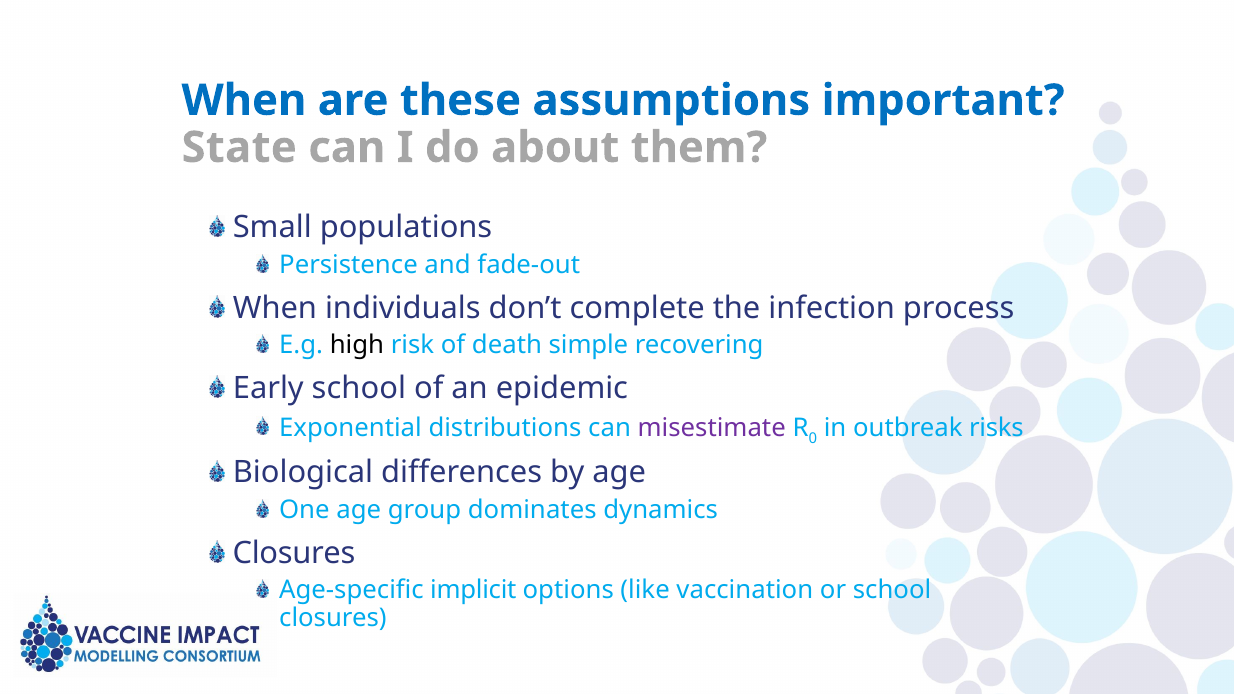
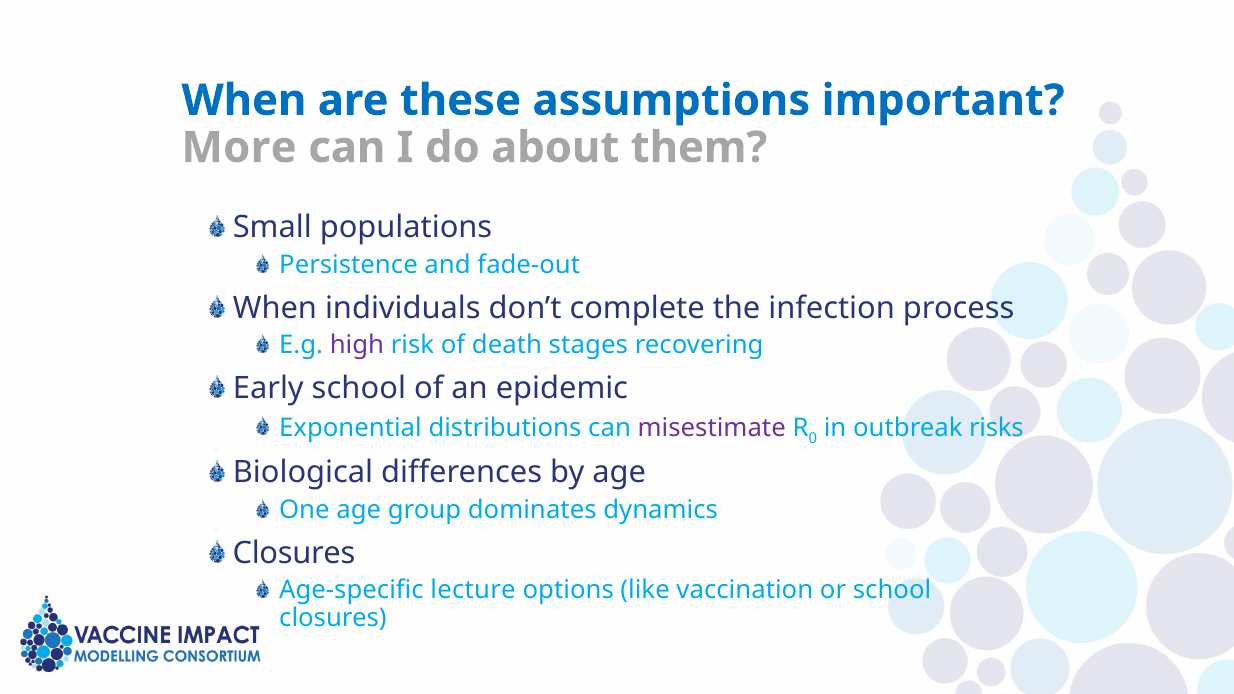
State: State -> More
high colour: black -> purple
simple: simple -> stages
implicit: implicit -> lecture
